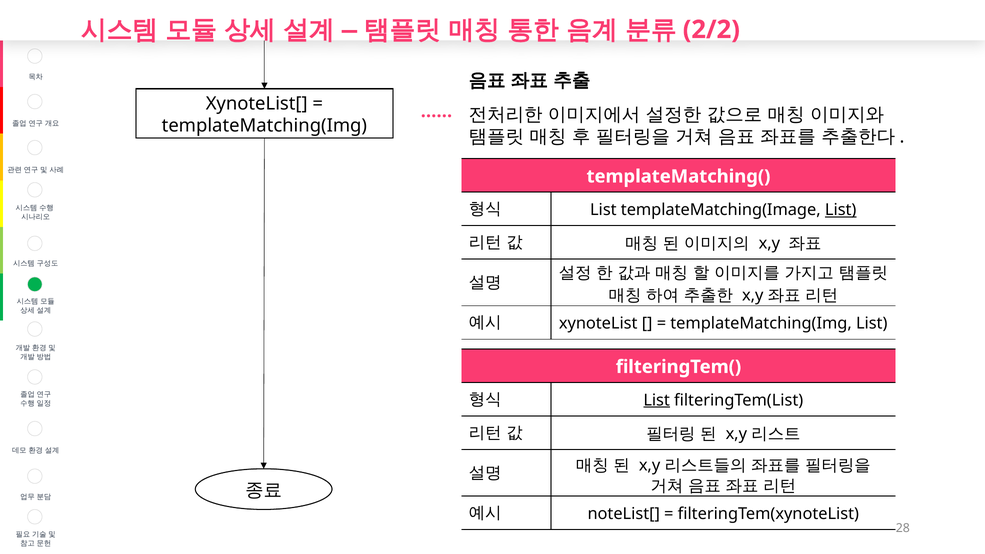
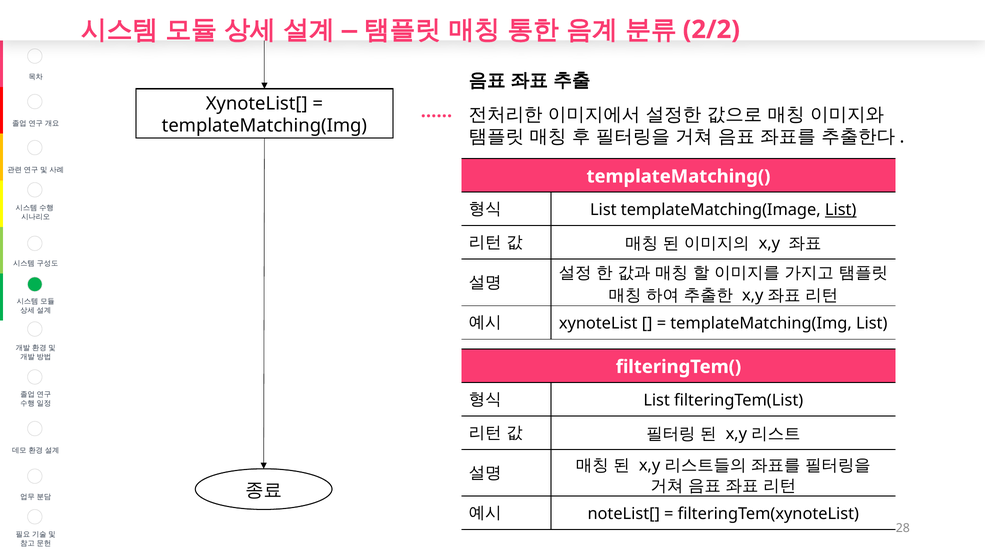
List at (657, 400) underline: present -> none
